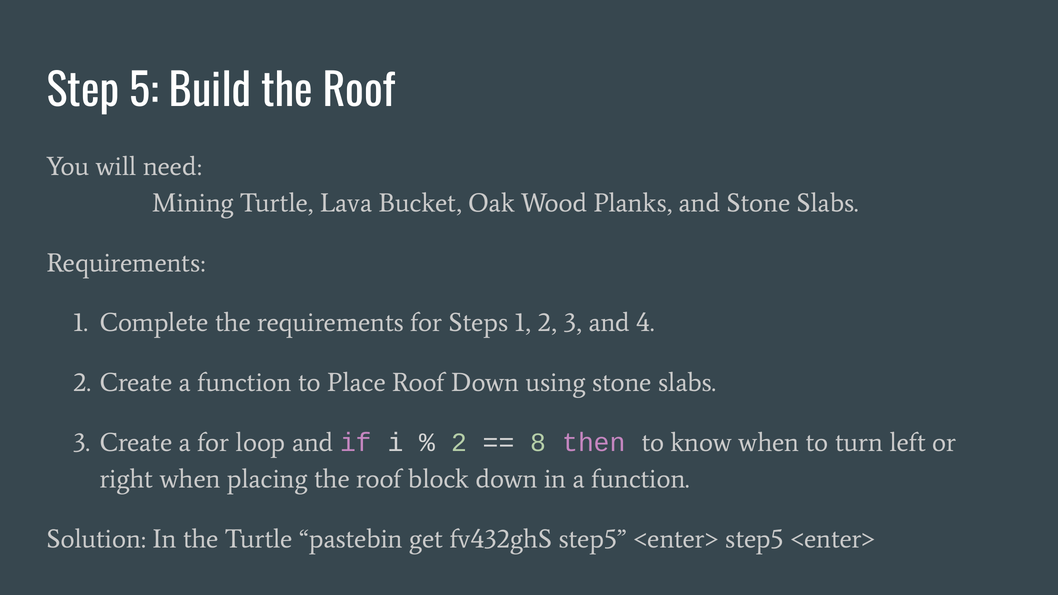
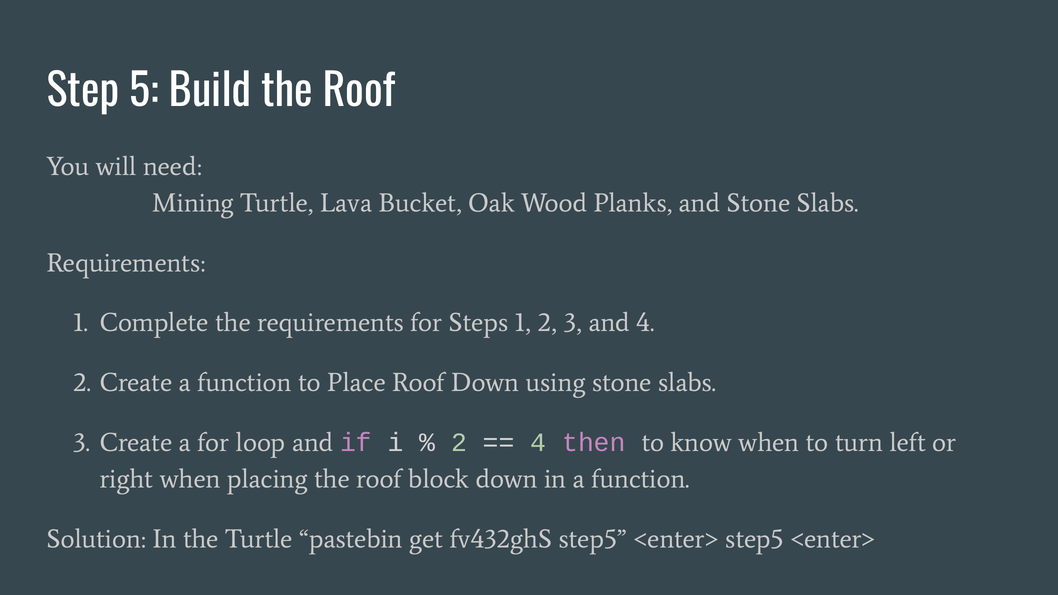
8 at (538, 443): 8 -> 4
